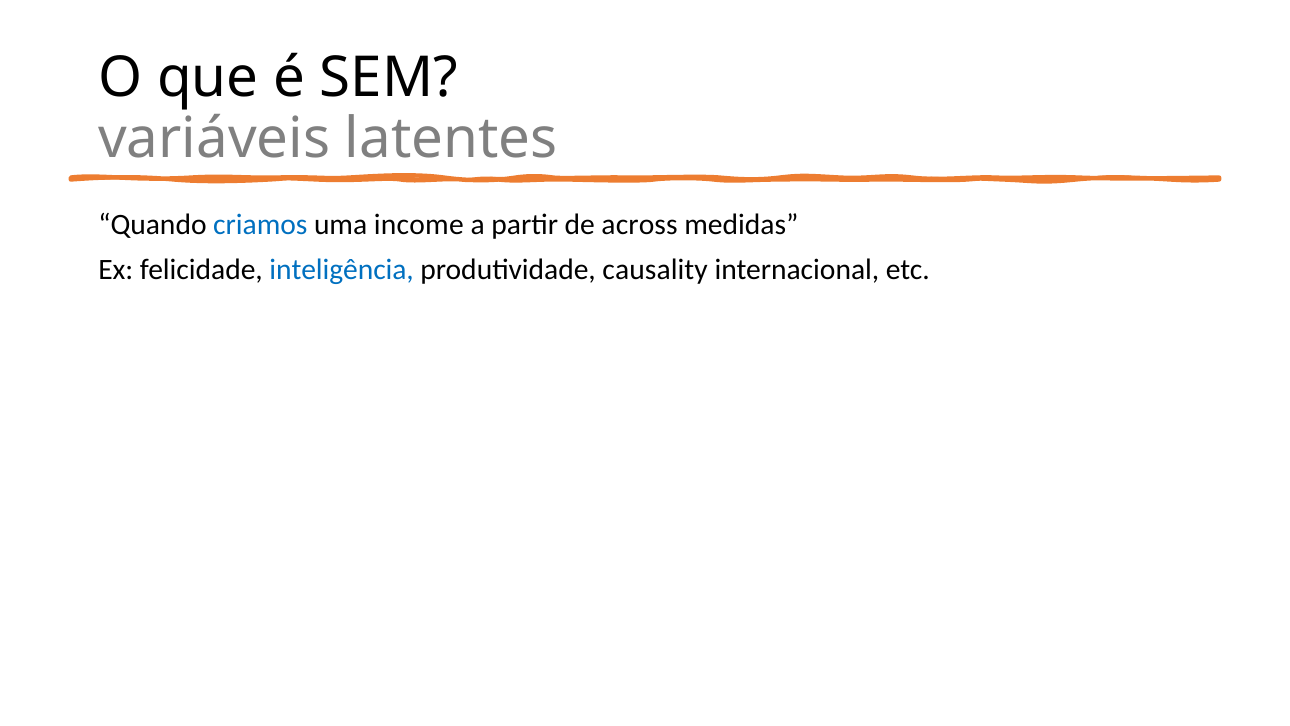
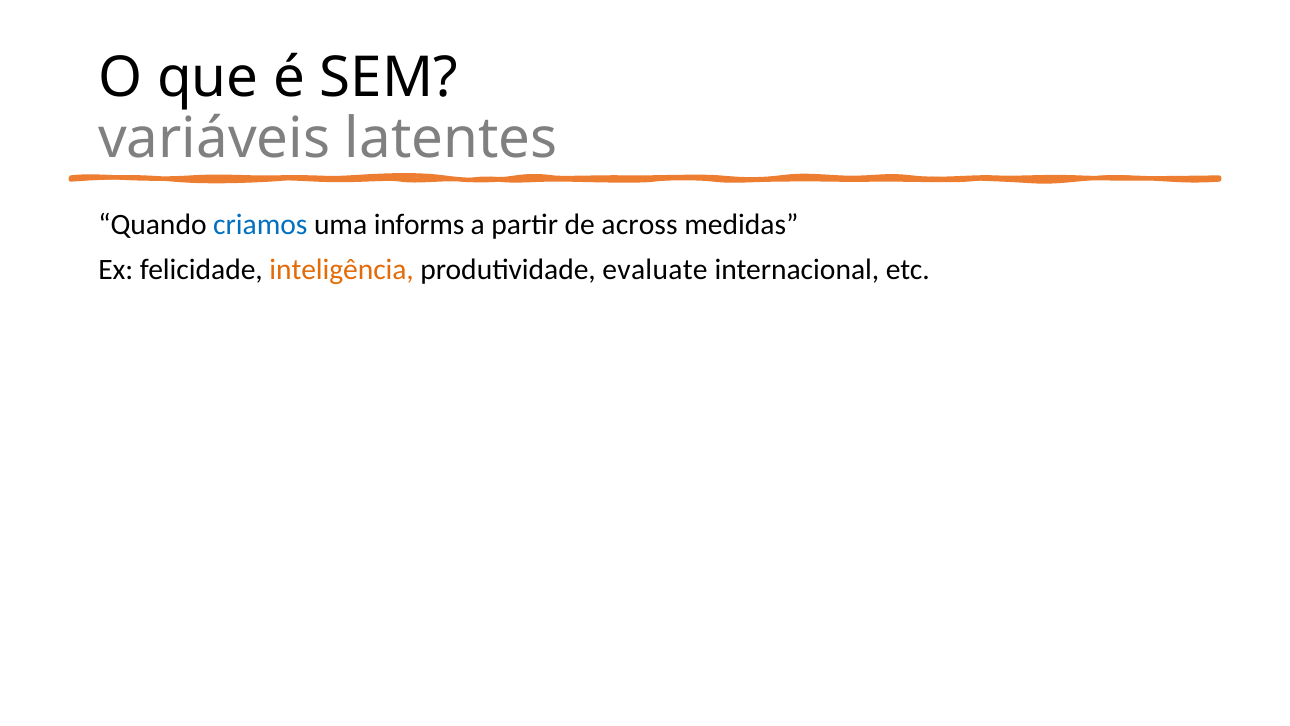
income: income -> informs
inteligência colour: blue -> orange
causality: causality -> evaluate
